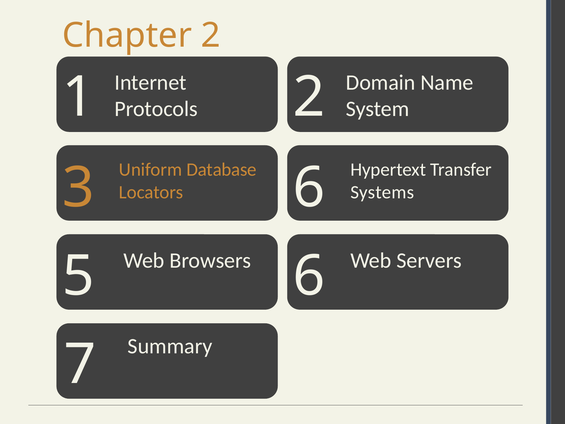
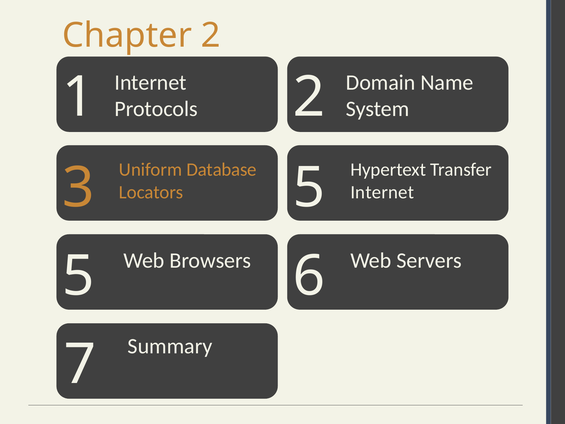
3 6: 6 -> 5
Systems at (382, 192): Systems -> Internet
